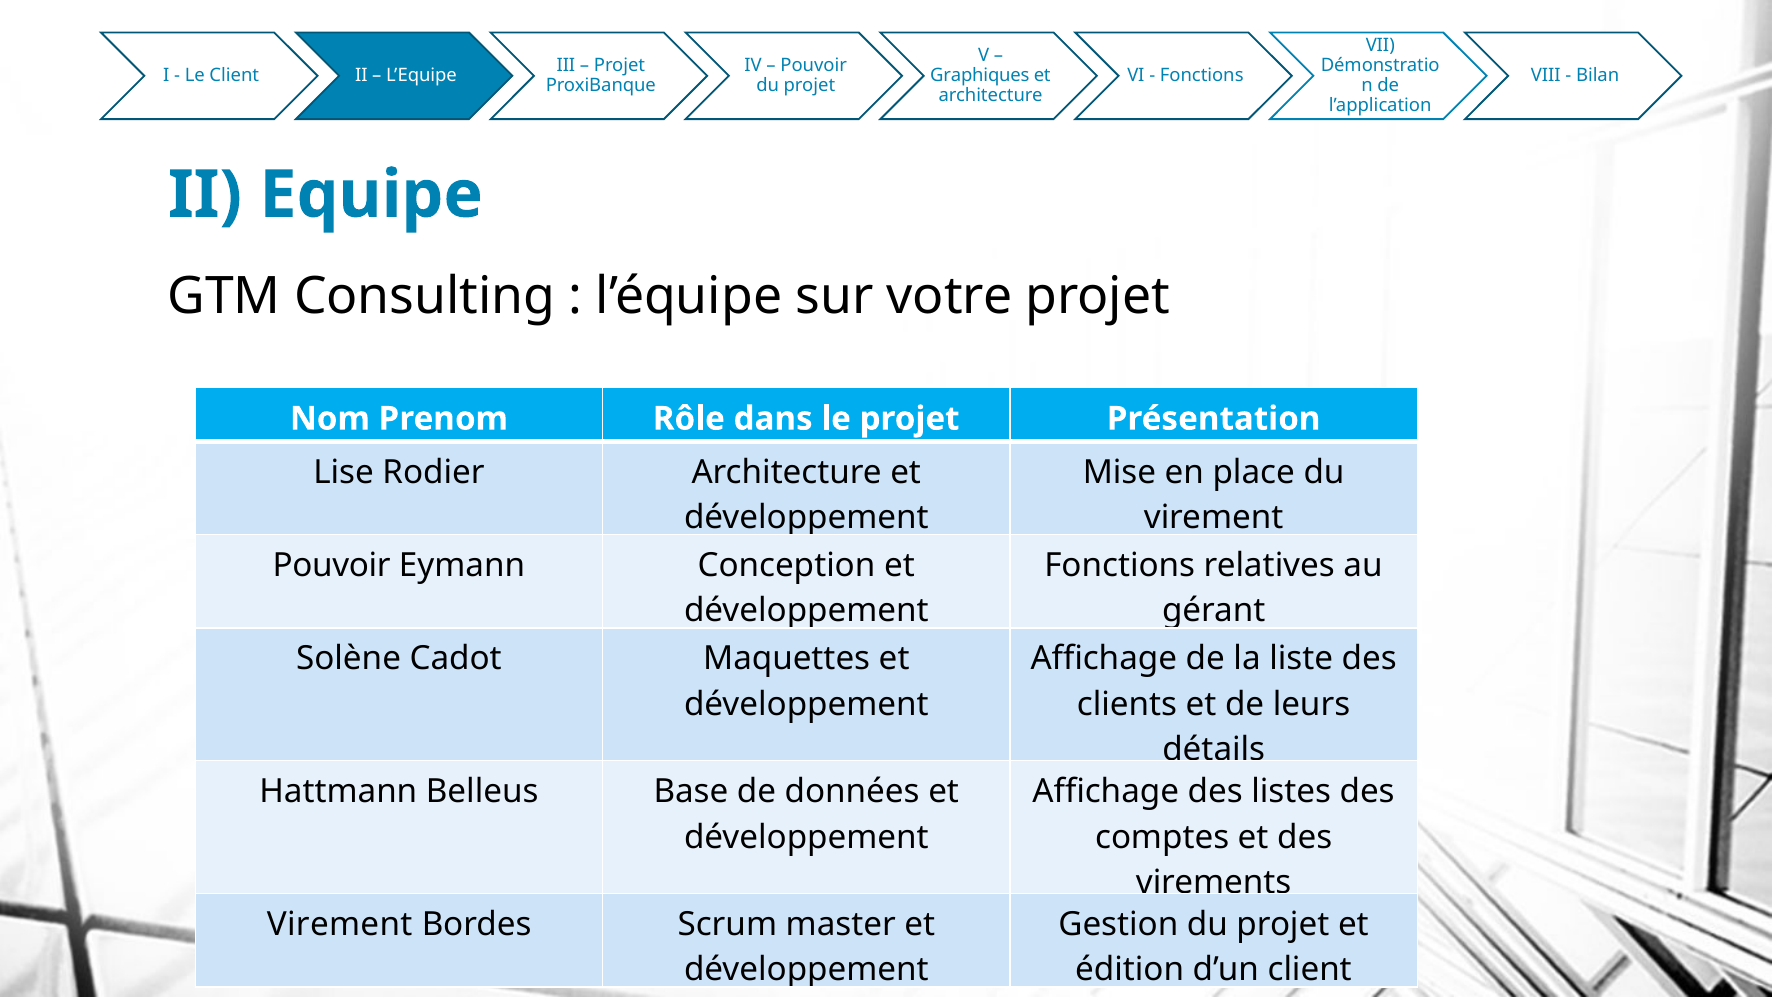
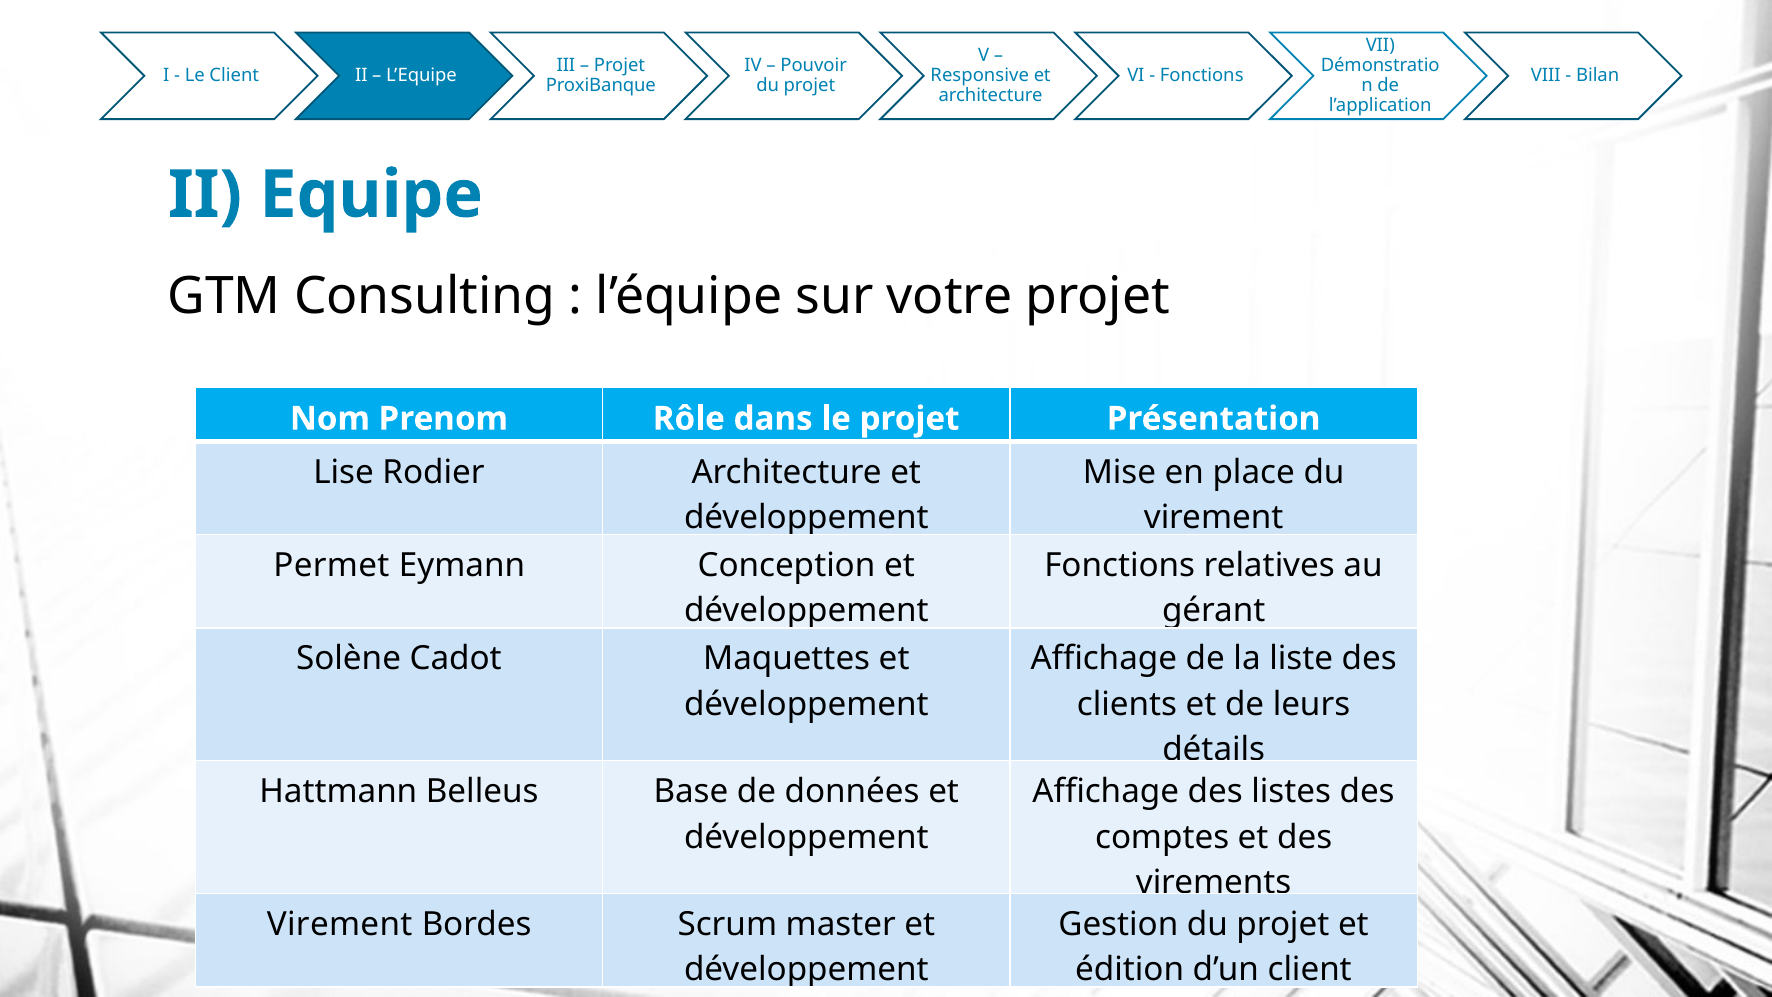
Graphiques: Graphiques -> Responsive
Pouvoir at (332, 566): Pouvoir -> Permet
